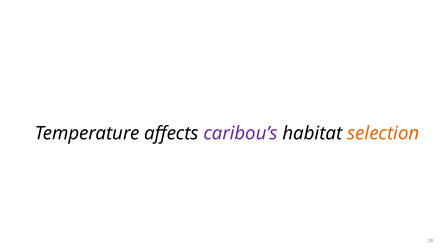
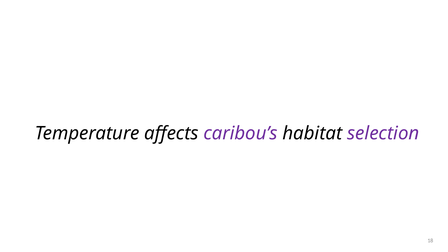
selection colour: orange -> purple
